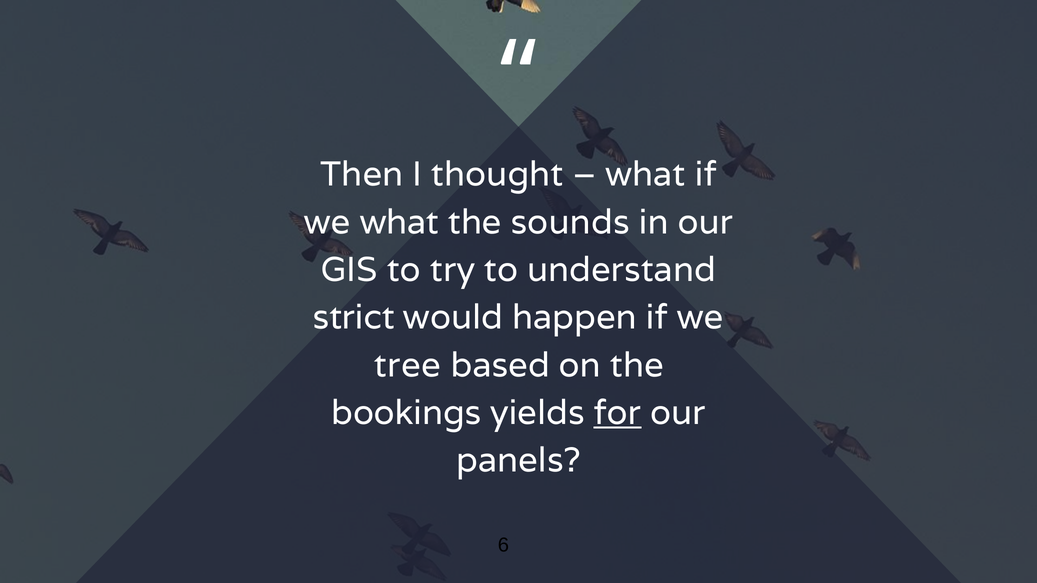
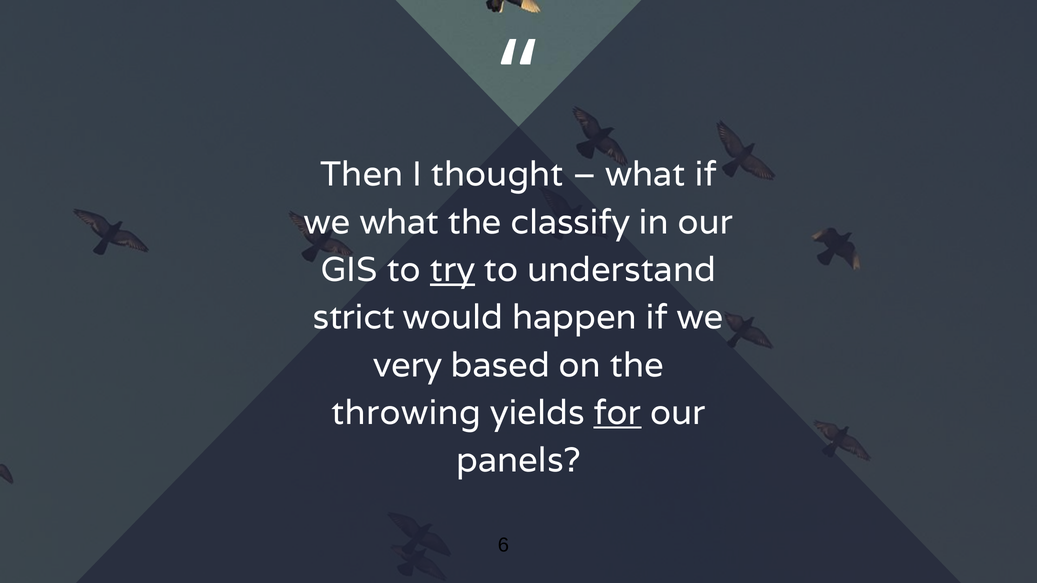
sounds: sounds -> classify
try underline: none -> present
tree: tree -> very
bookings: bookings -> throwing
